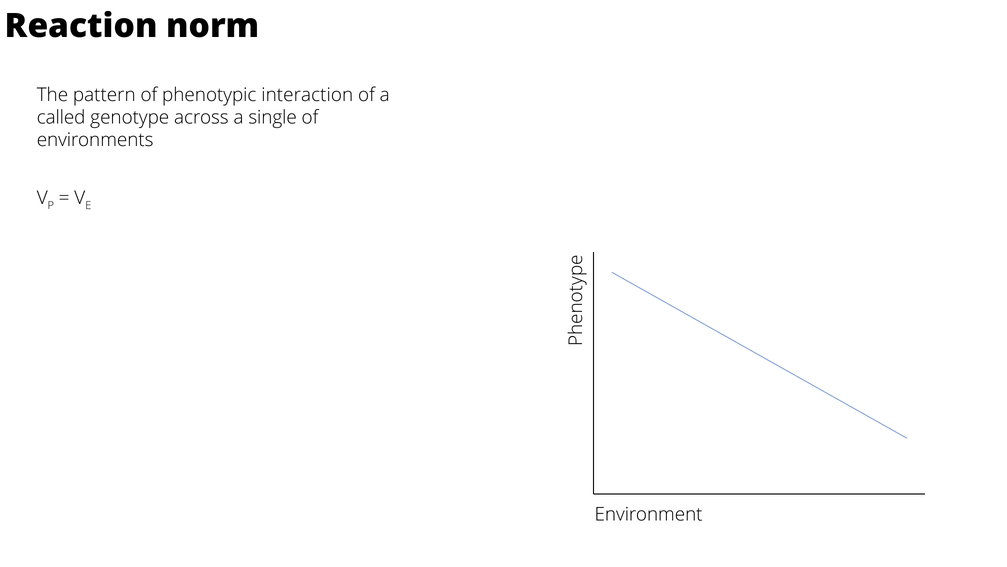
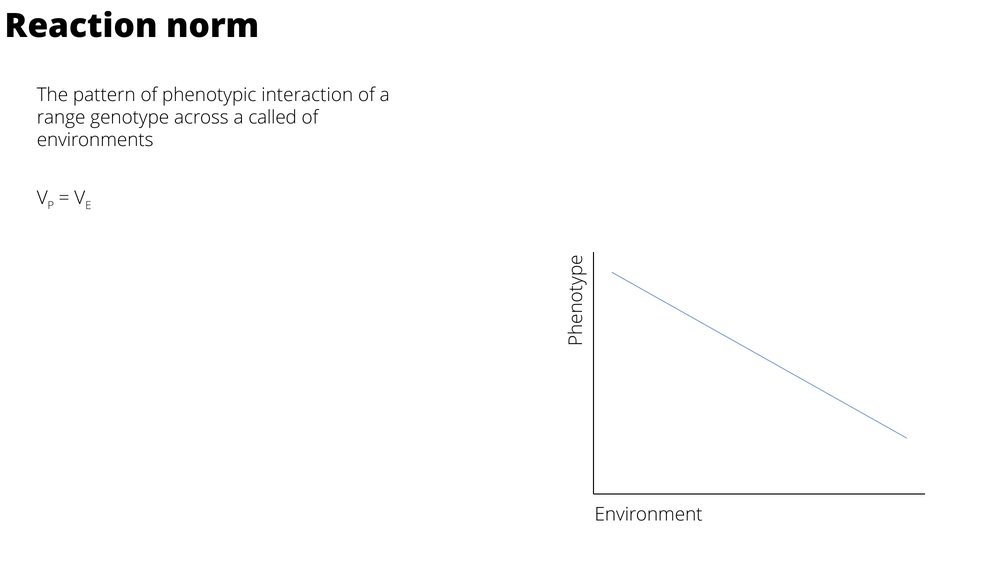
called: called -> range
single: single -> called
